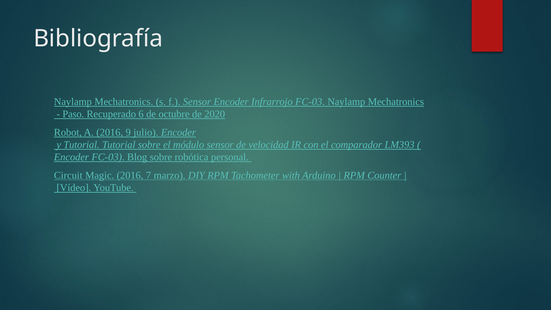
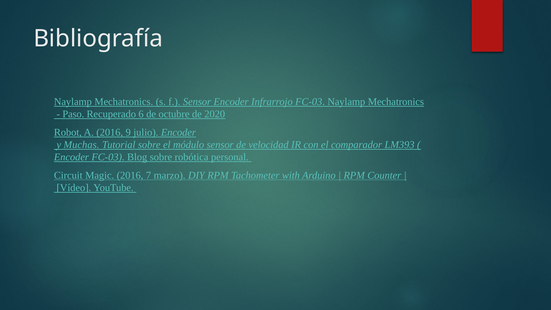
y Tutorial: Tutorial -> Muchas
